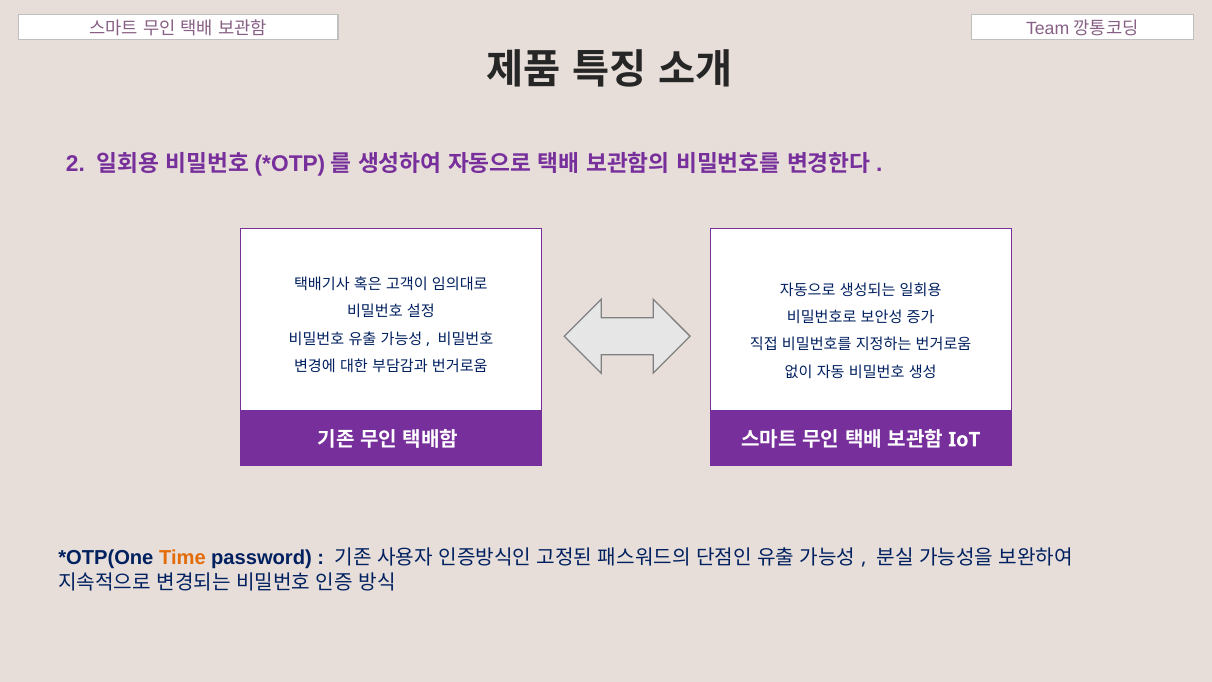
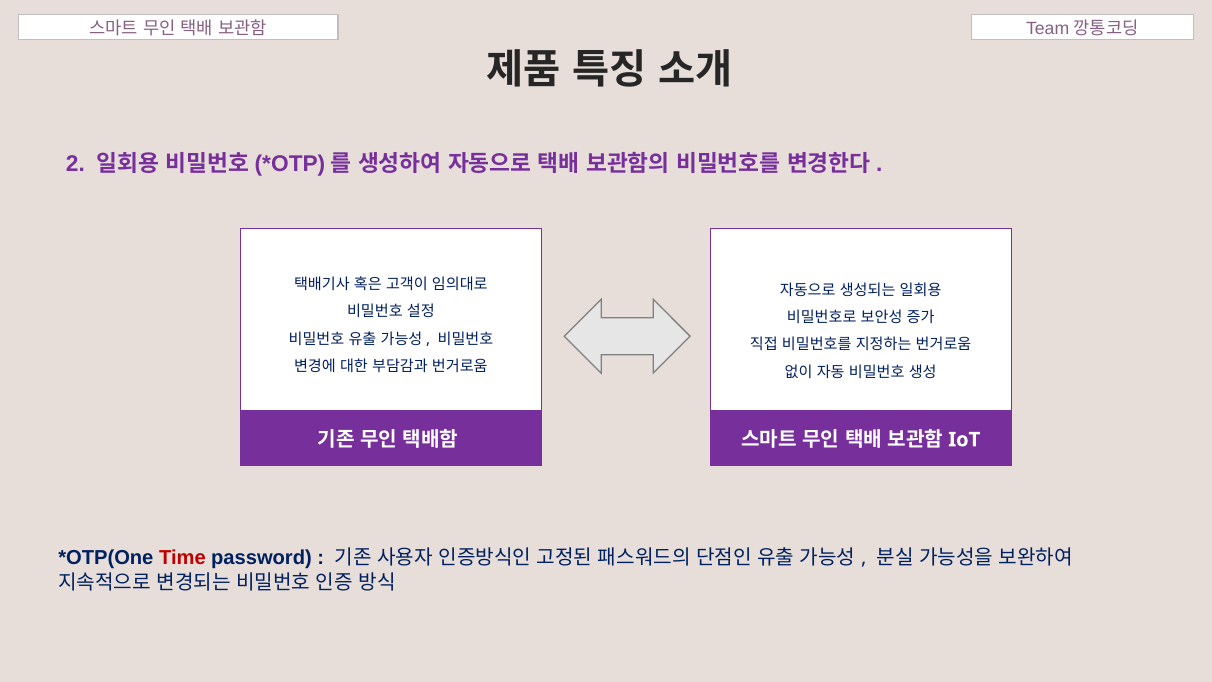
Time colour: orange -> red
